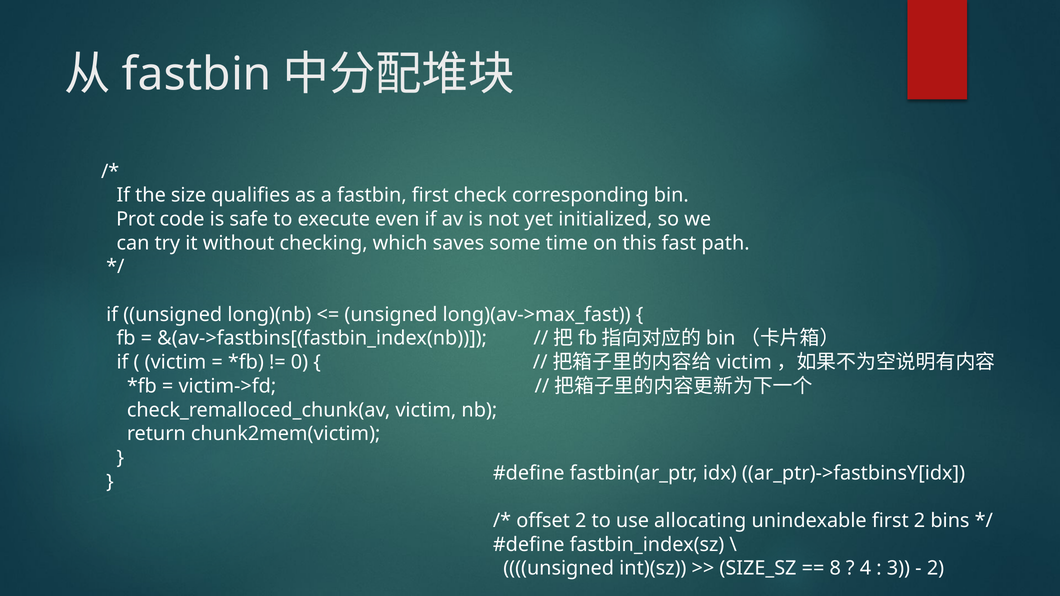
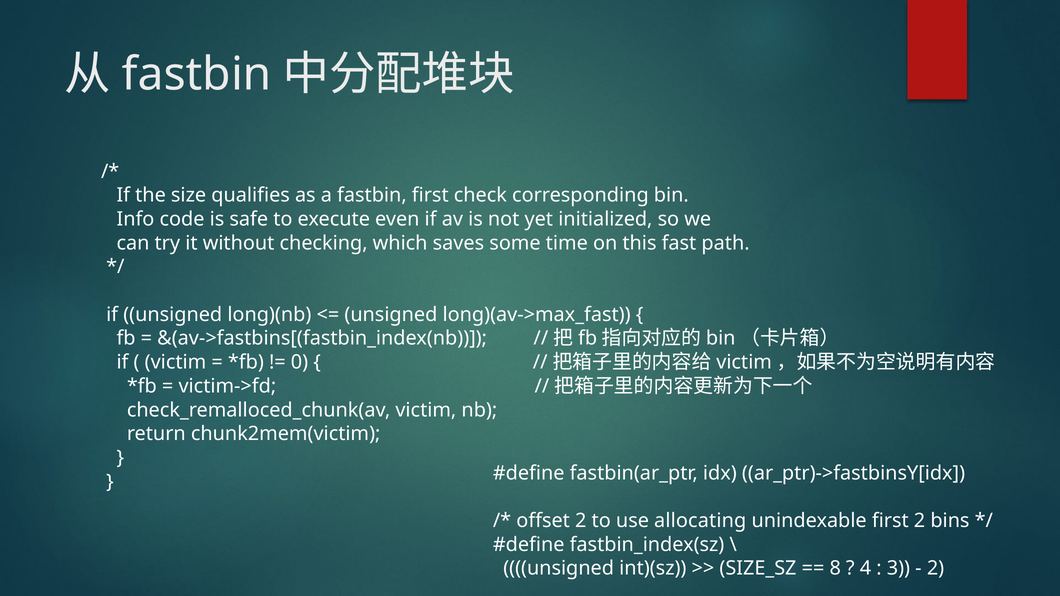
Prot: Prot -> Info
